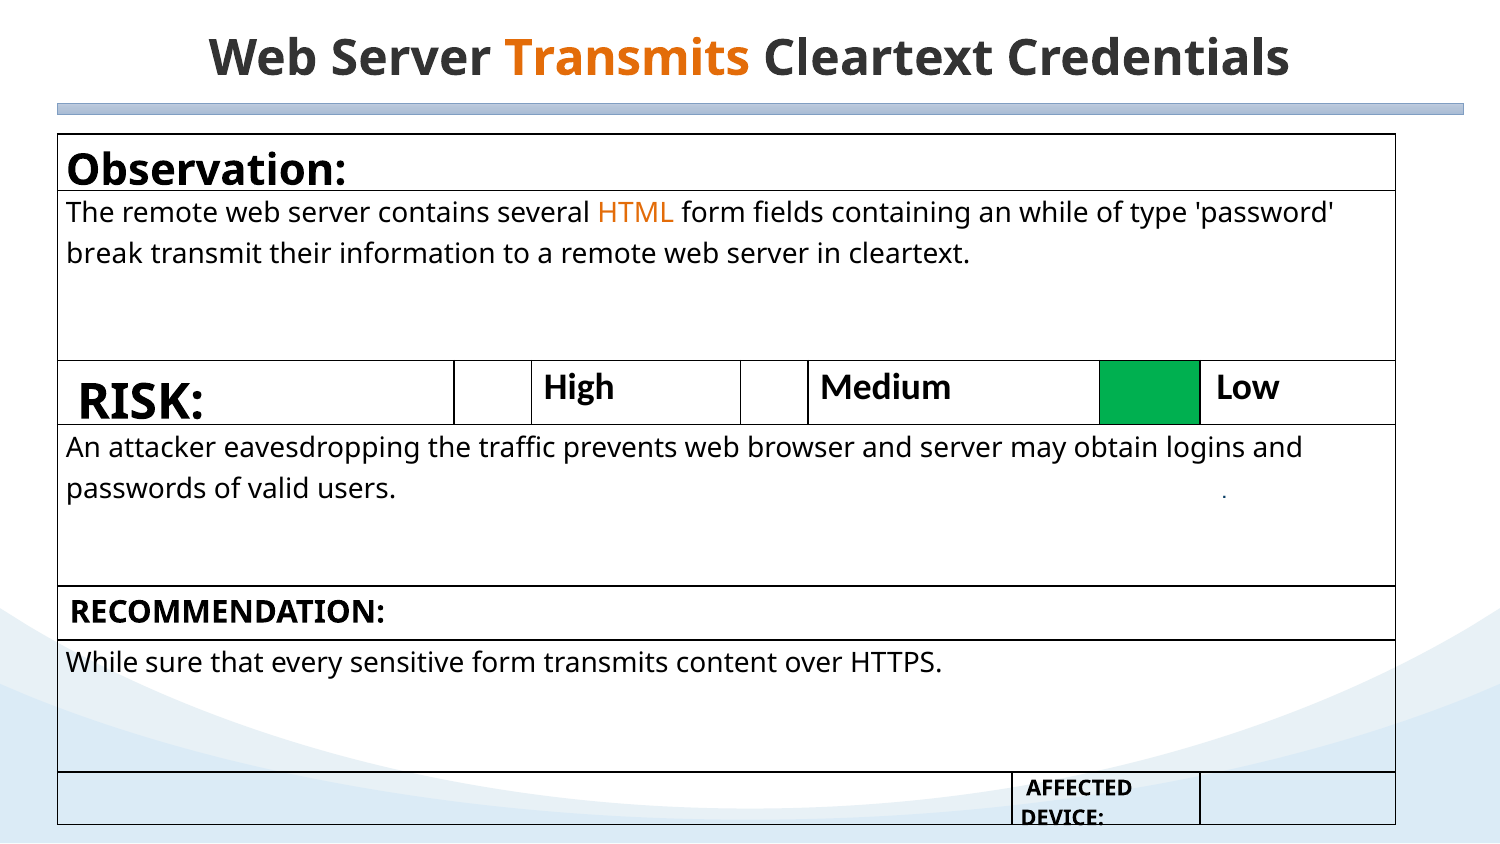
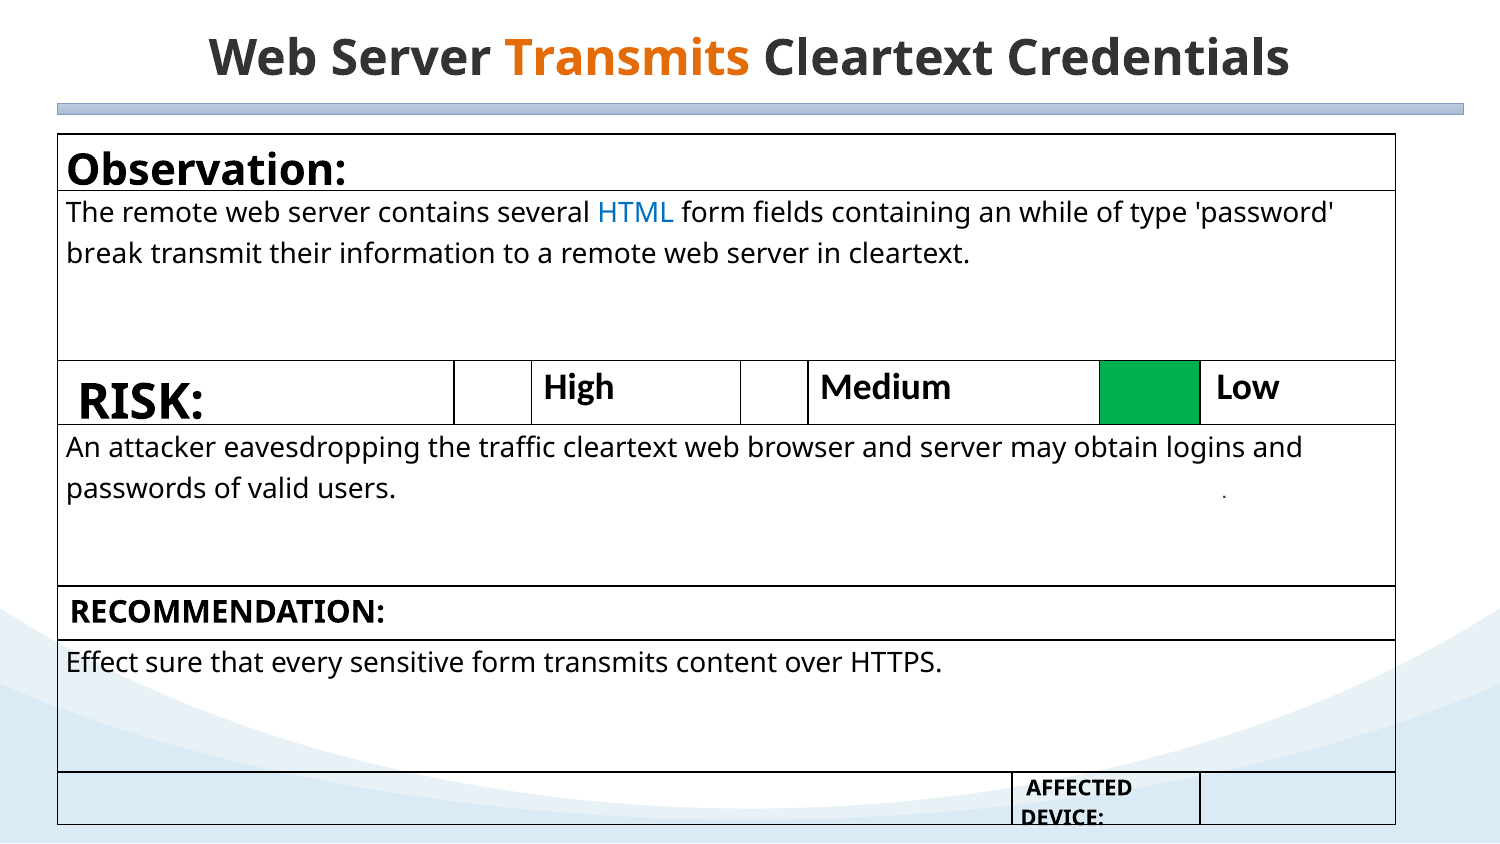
HTML colour: orange -> blue
traffic prevents: prevents -> cleartext
While at (102, 663): While -> Effect
